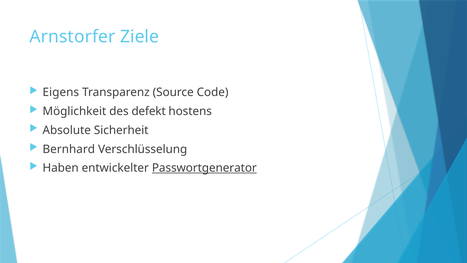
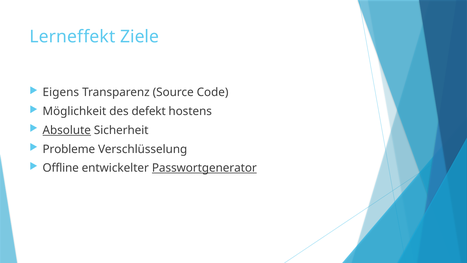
Arnstorfer: Arnstorfer -> Lerneffekt
Absolute underline: none -> present
Bernhard: Bernhard -> Probleme
Haben: Haben -> Offline
